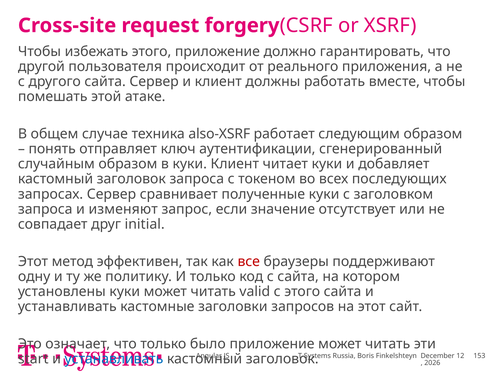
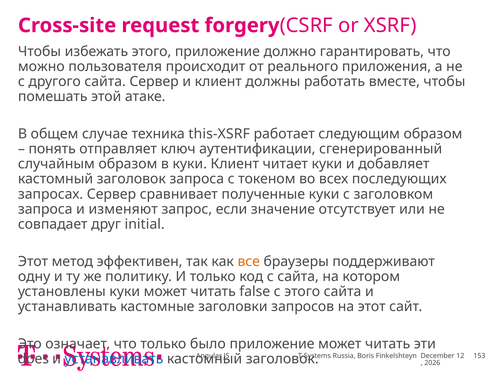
другой: другой -> можно
also-XSRF: also-XSRF -> this-XSRF
все colour: red -> orange
valid: valid -> false
start: start -> does
